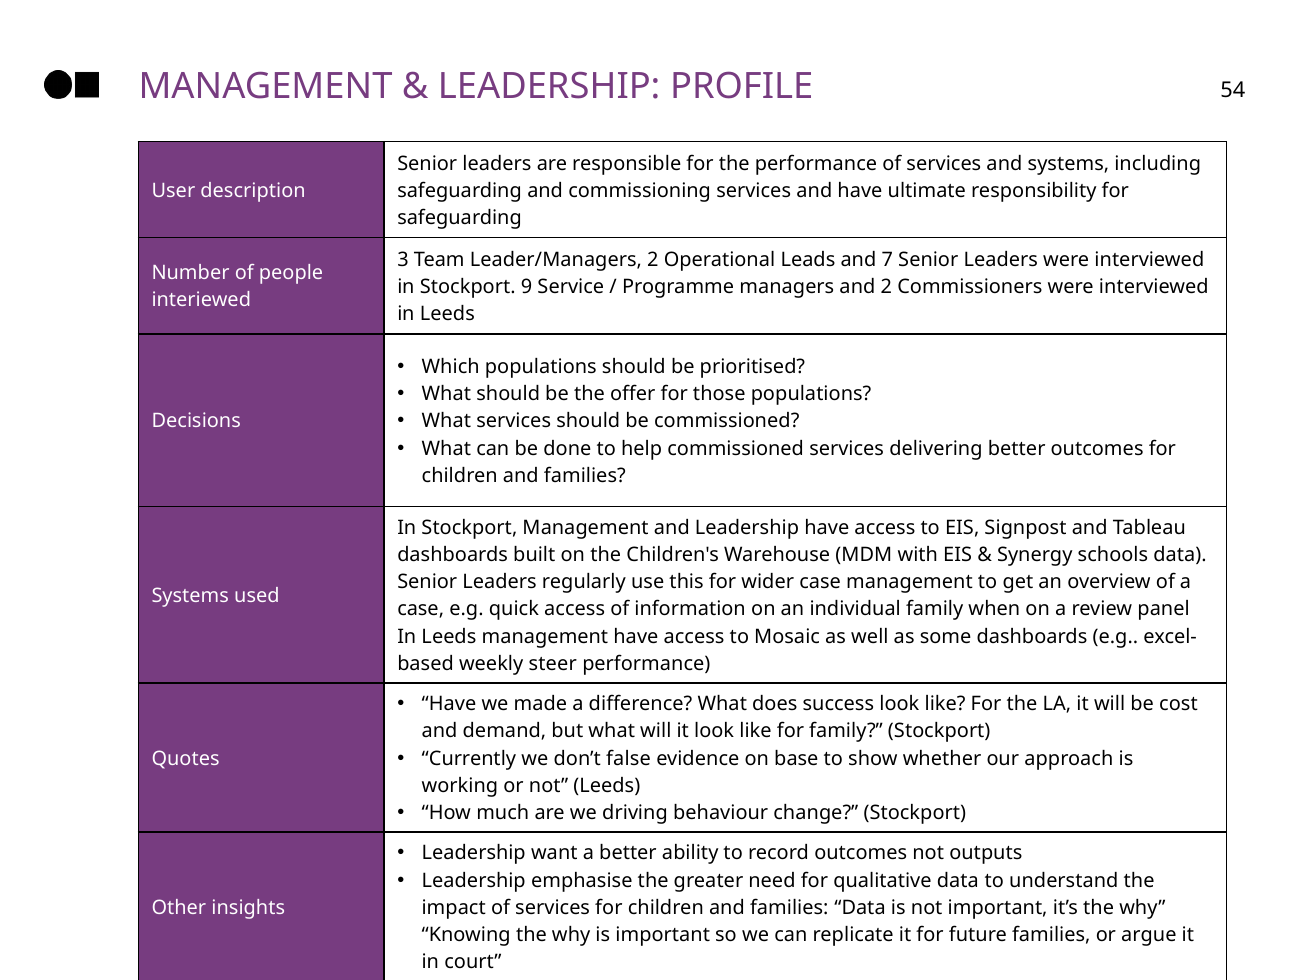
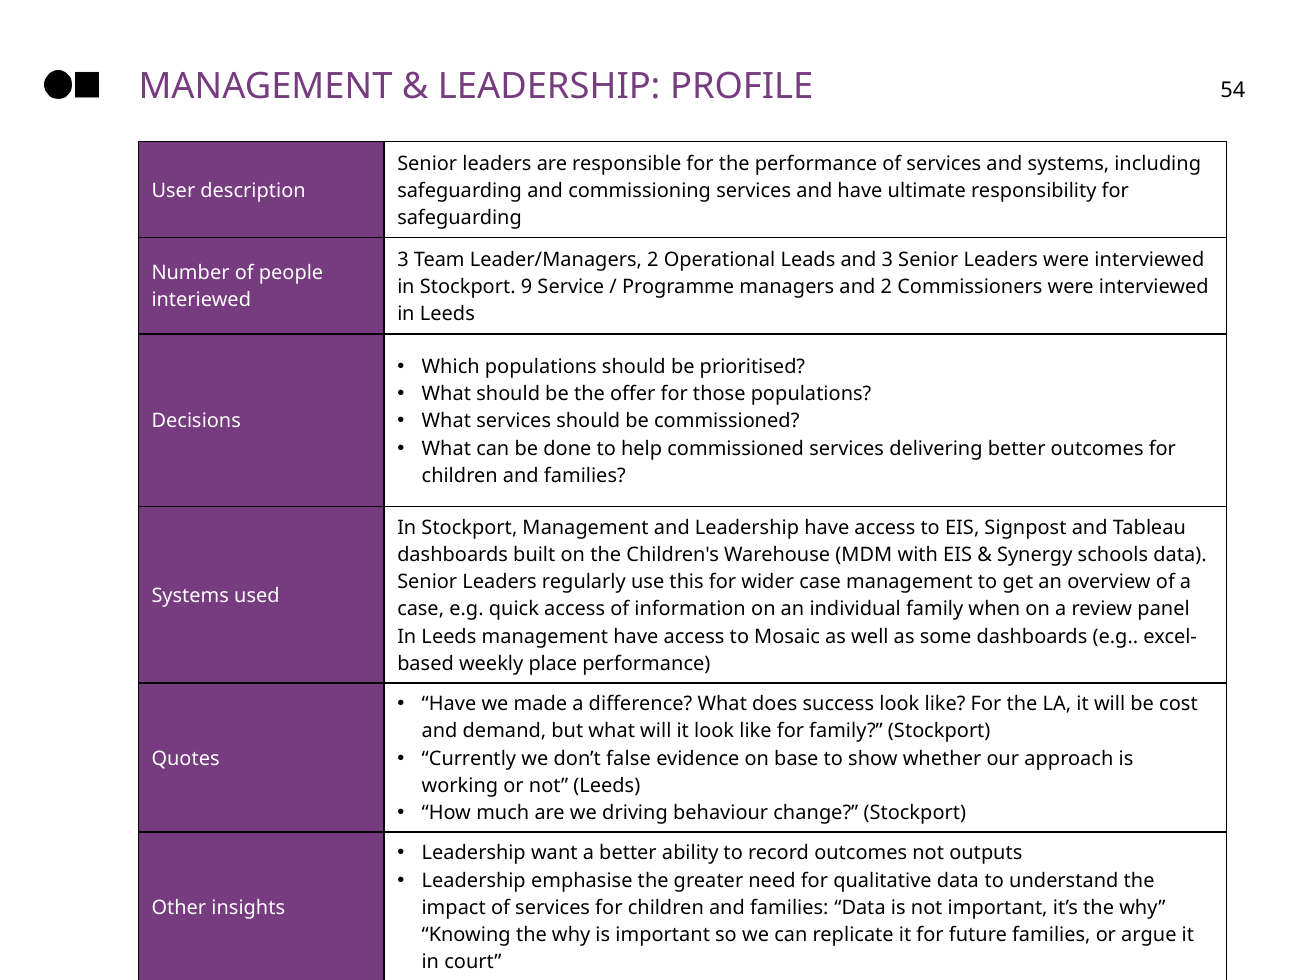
and 7: 7 -> 3
steer: steer -> place
